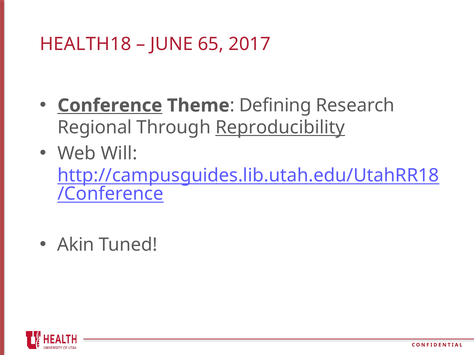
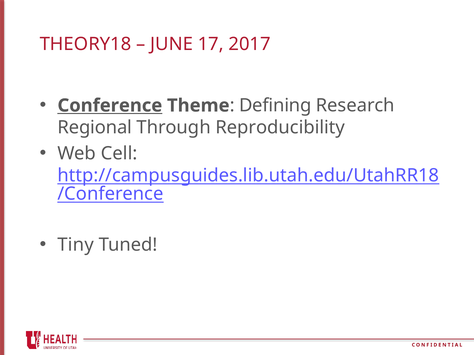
HEALTH18: HEALTH18 -> THEORY18
65: 65 -> 17
Reproducibility underline: present -> none
Will: Will -> Cell
Akin: Akin -> Tiny
